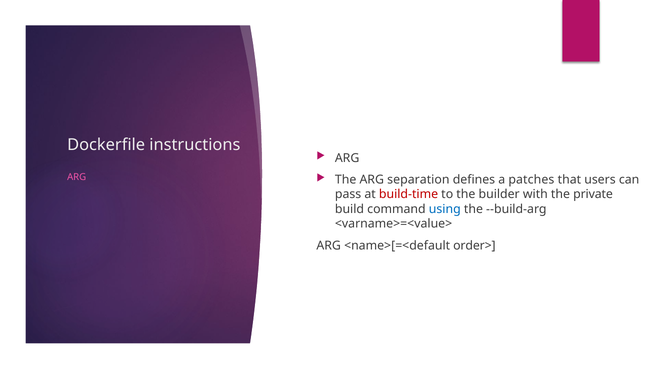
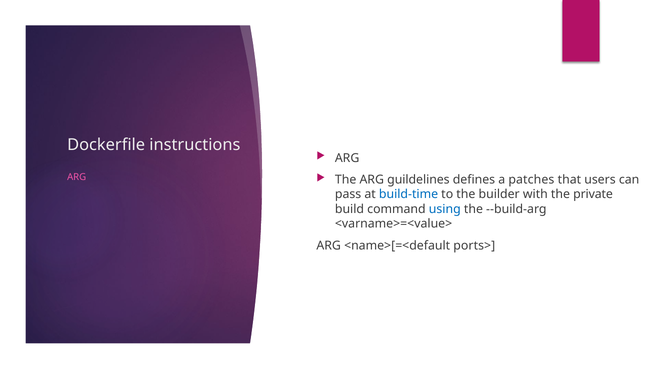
separation: separation -> guildelines
build-time colour: red -> blue
order>: order> -> ports>
